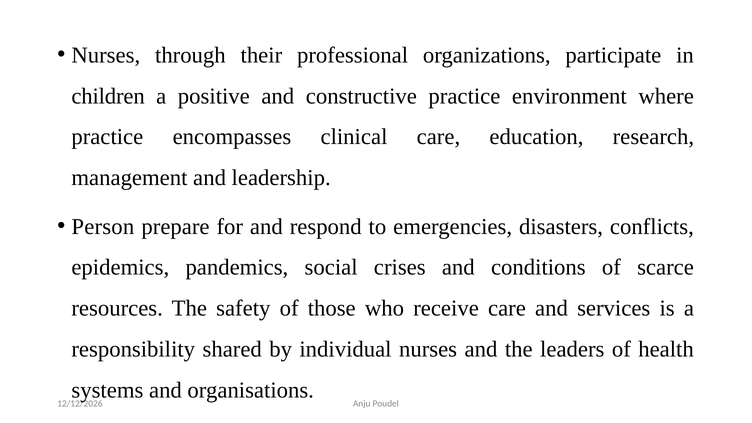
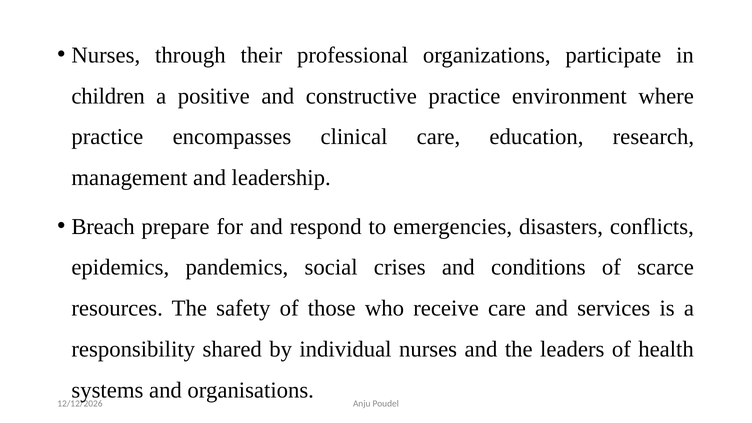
Person: Person -> Breach
